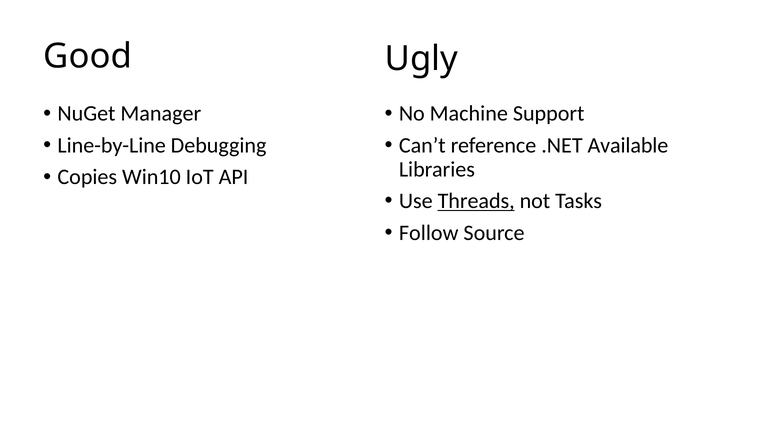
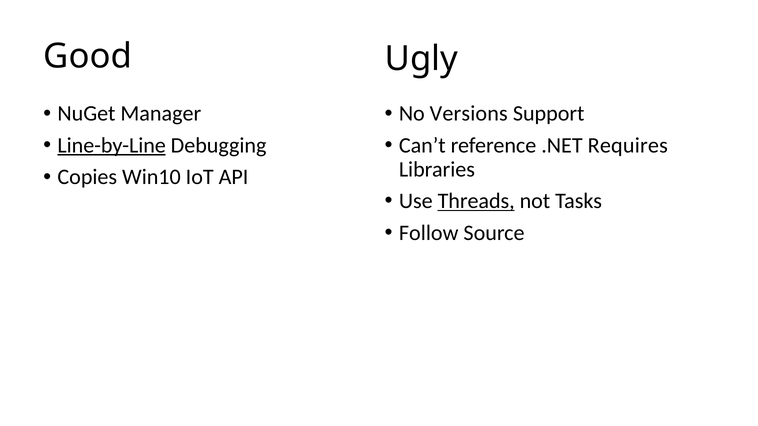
Machine: Machine -> Versions
Line-by-Line underline: none -> present
Available: Available -> Requires
